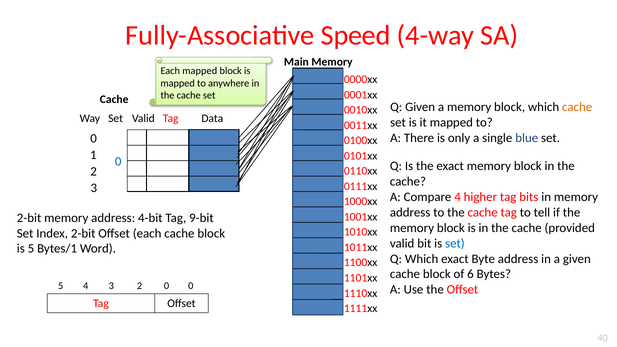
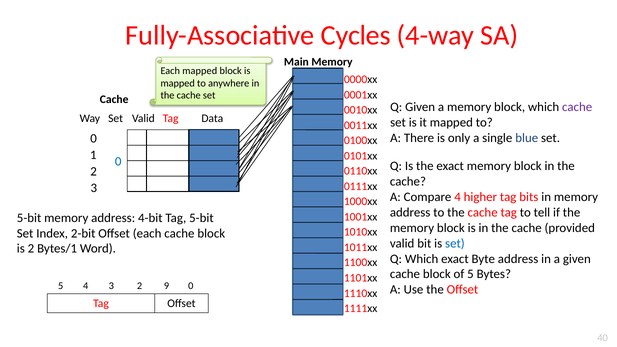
Speed: Speed -> Cycles
cache at (577, 107) colour: orange -> purple
2-bit at (29, 218): 2-bit -> 5-bit
Tag 9-bit: 9-bit -> 5-bit
is 5: 5 -> 2
of 6: 6 -> 5
2 0: 0 -> 9
